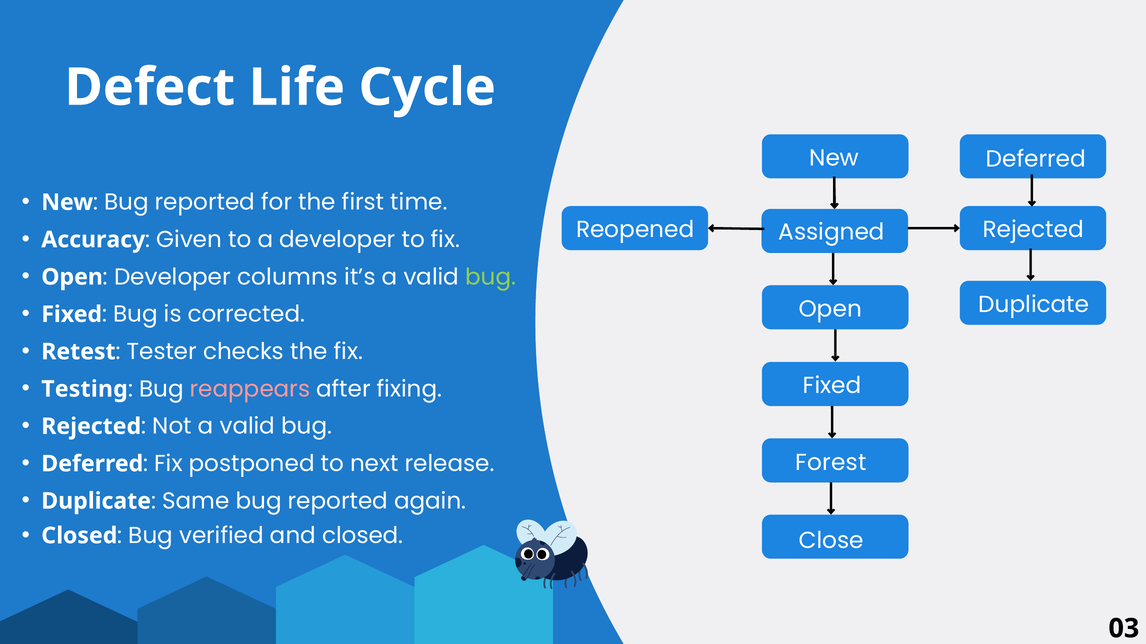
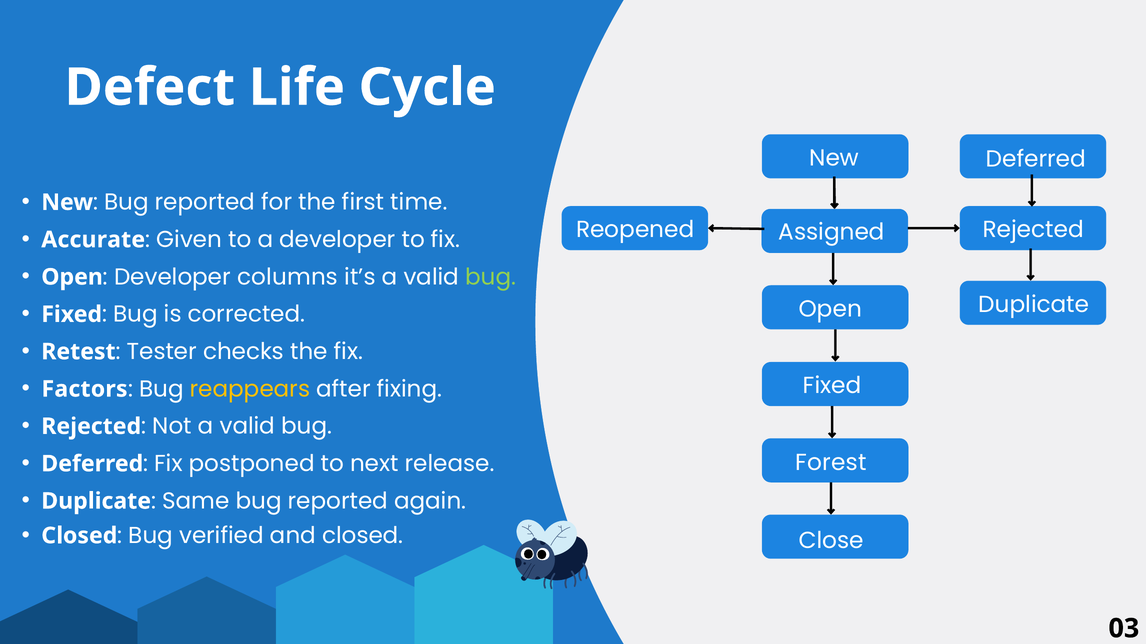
Accuracy: Accuracy -> Accurate
Testing: Testing -> Factors
reappears colour: pink -> yellow
